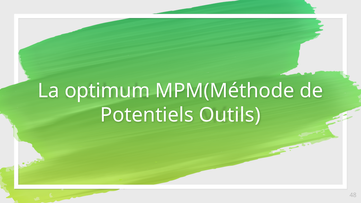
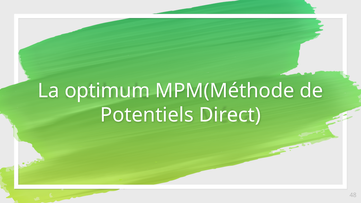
Outils: Outils -> Direct
